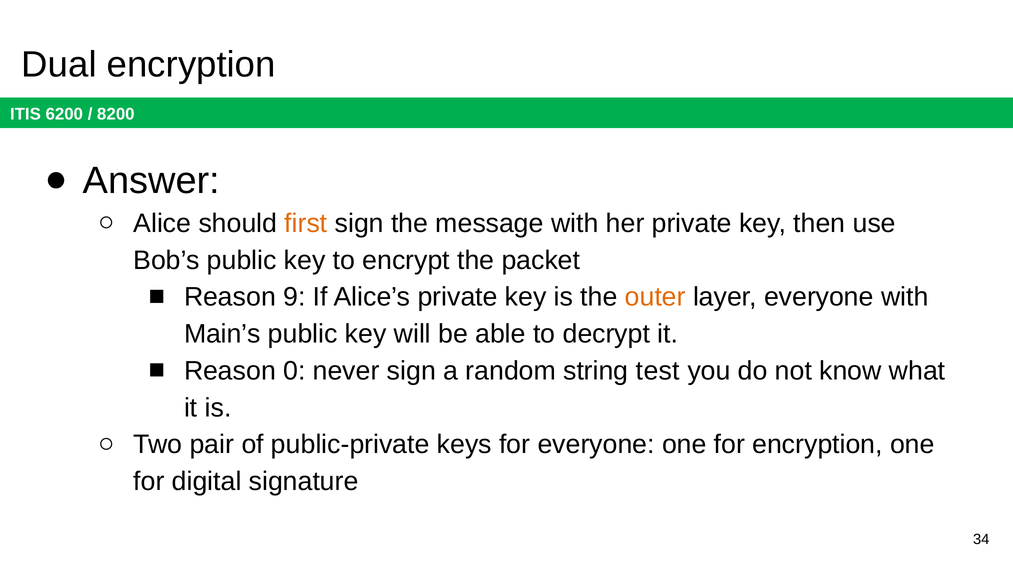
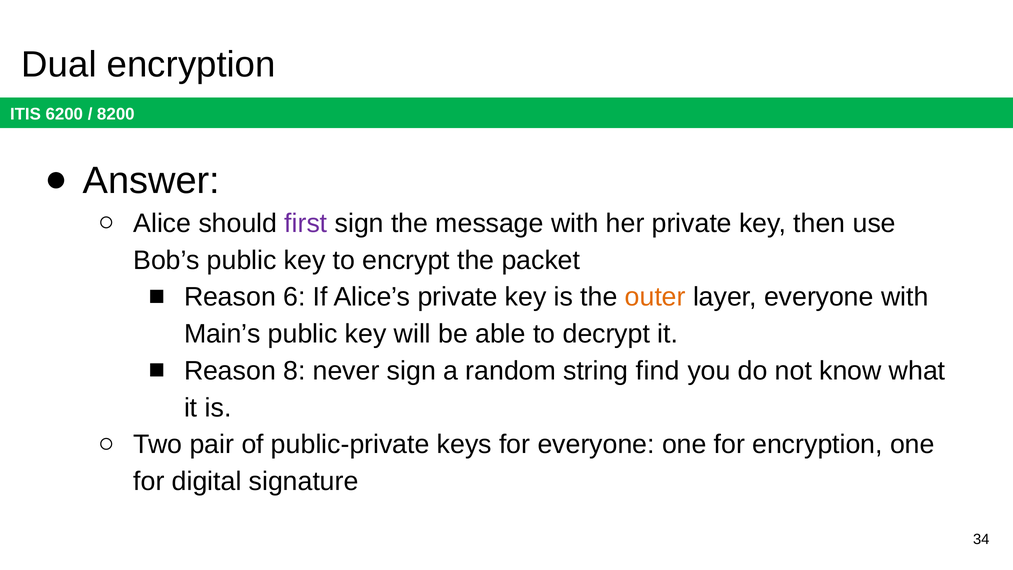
first colour: orange -> purple
9: 9 -> 6
0: 0 -> 8
test: test -> find
